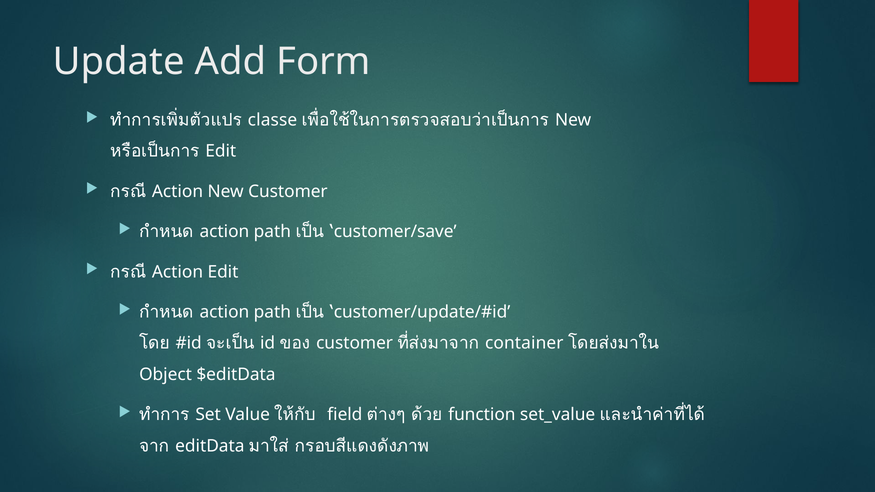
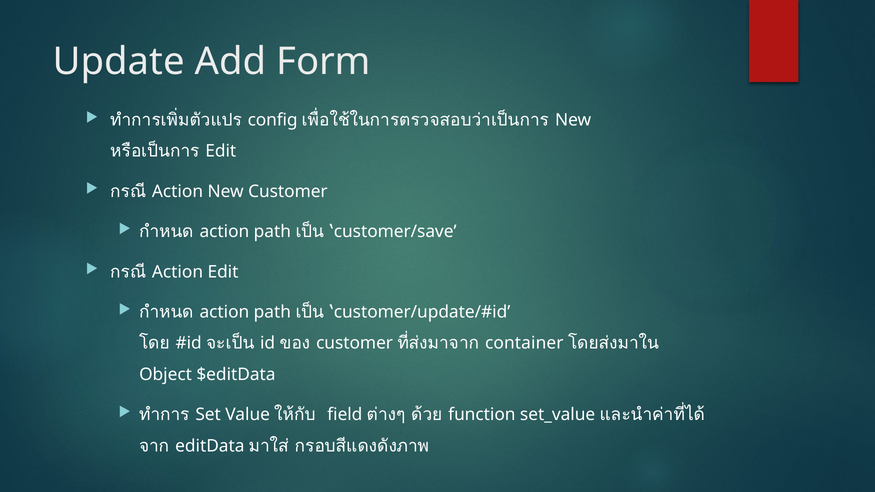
classe: classe -> config
